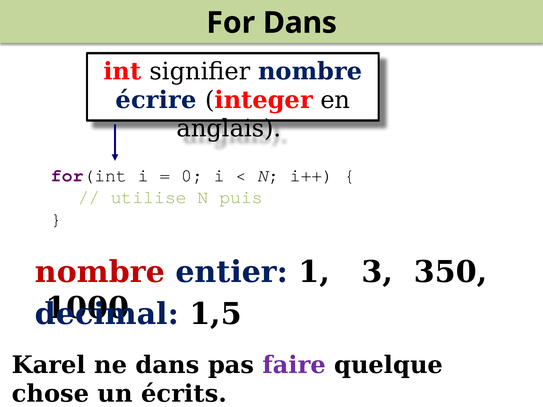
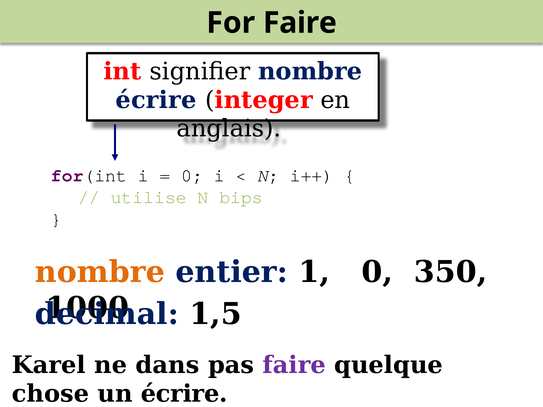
For Dans: Dans -> Faire
puis: puis -> bips
nombre at (100, 272) colour: red -> orange
1 3: 3 -> 0
un écrits: écrits -> écrire
